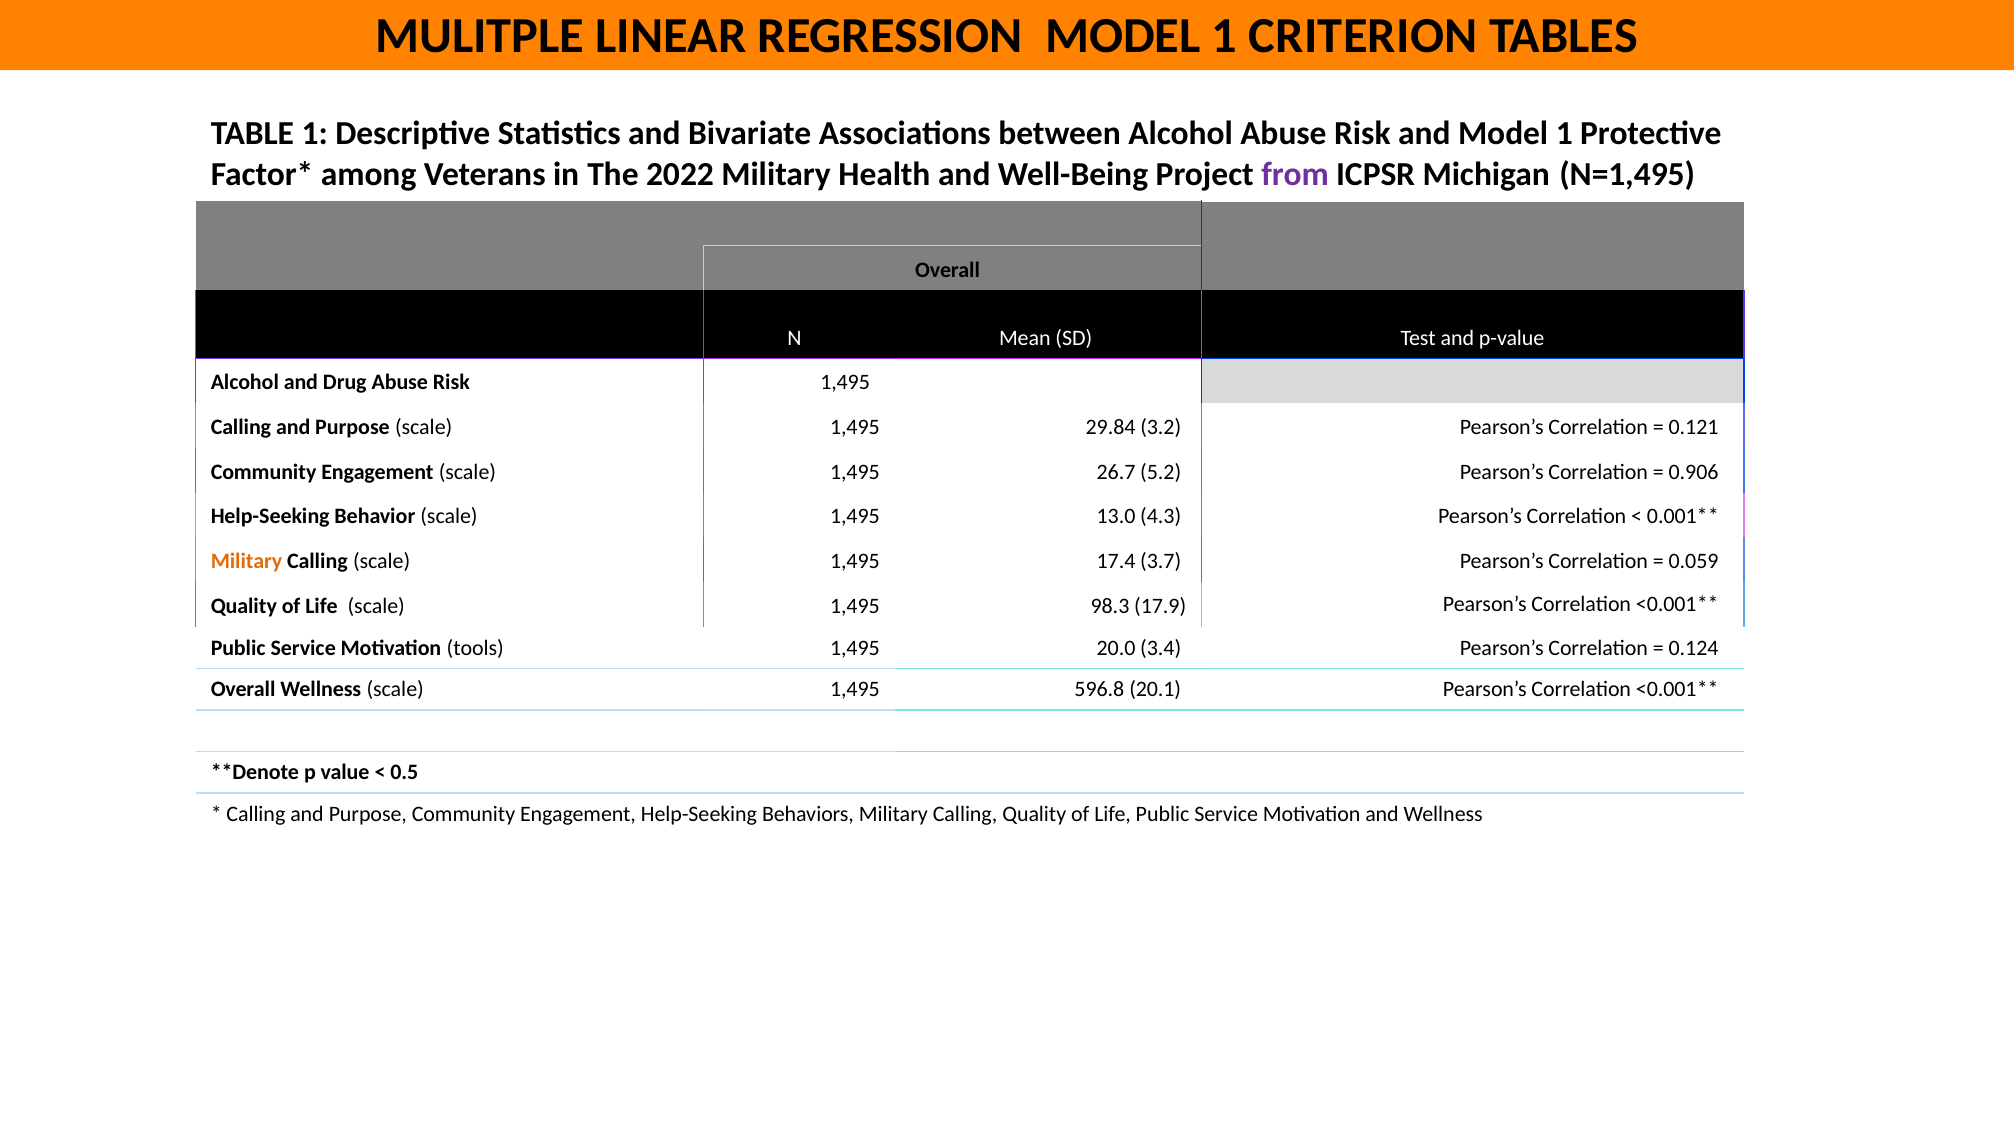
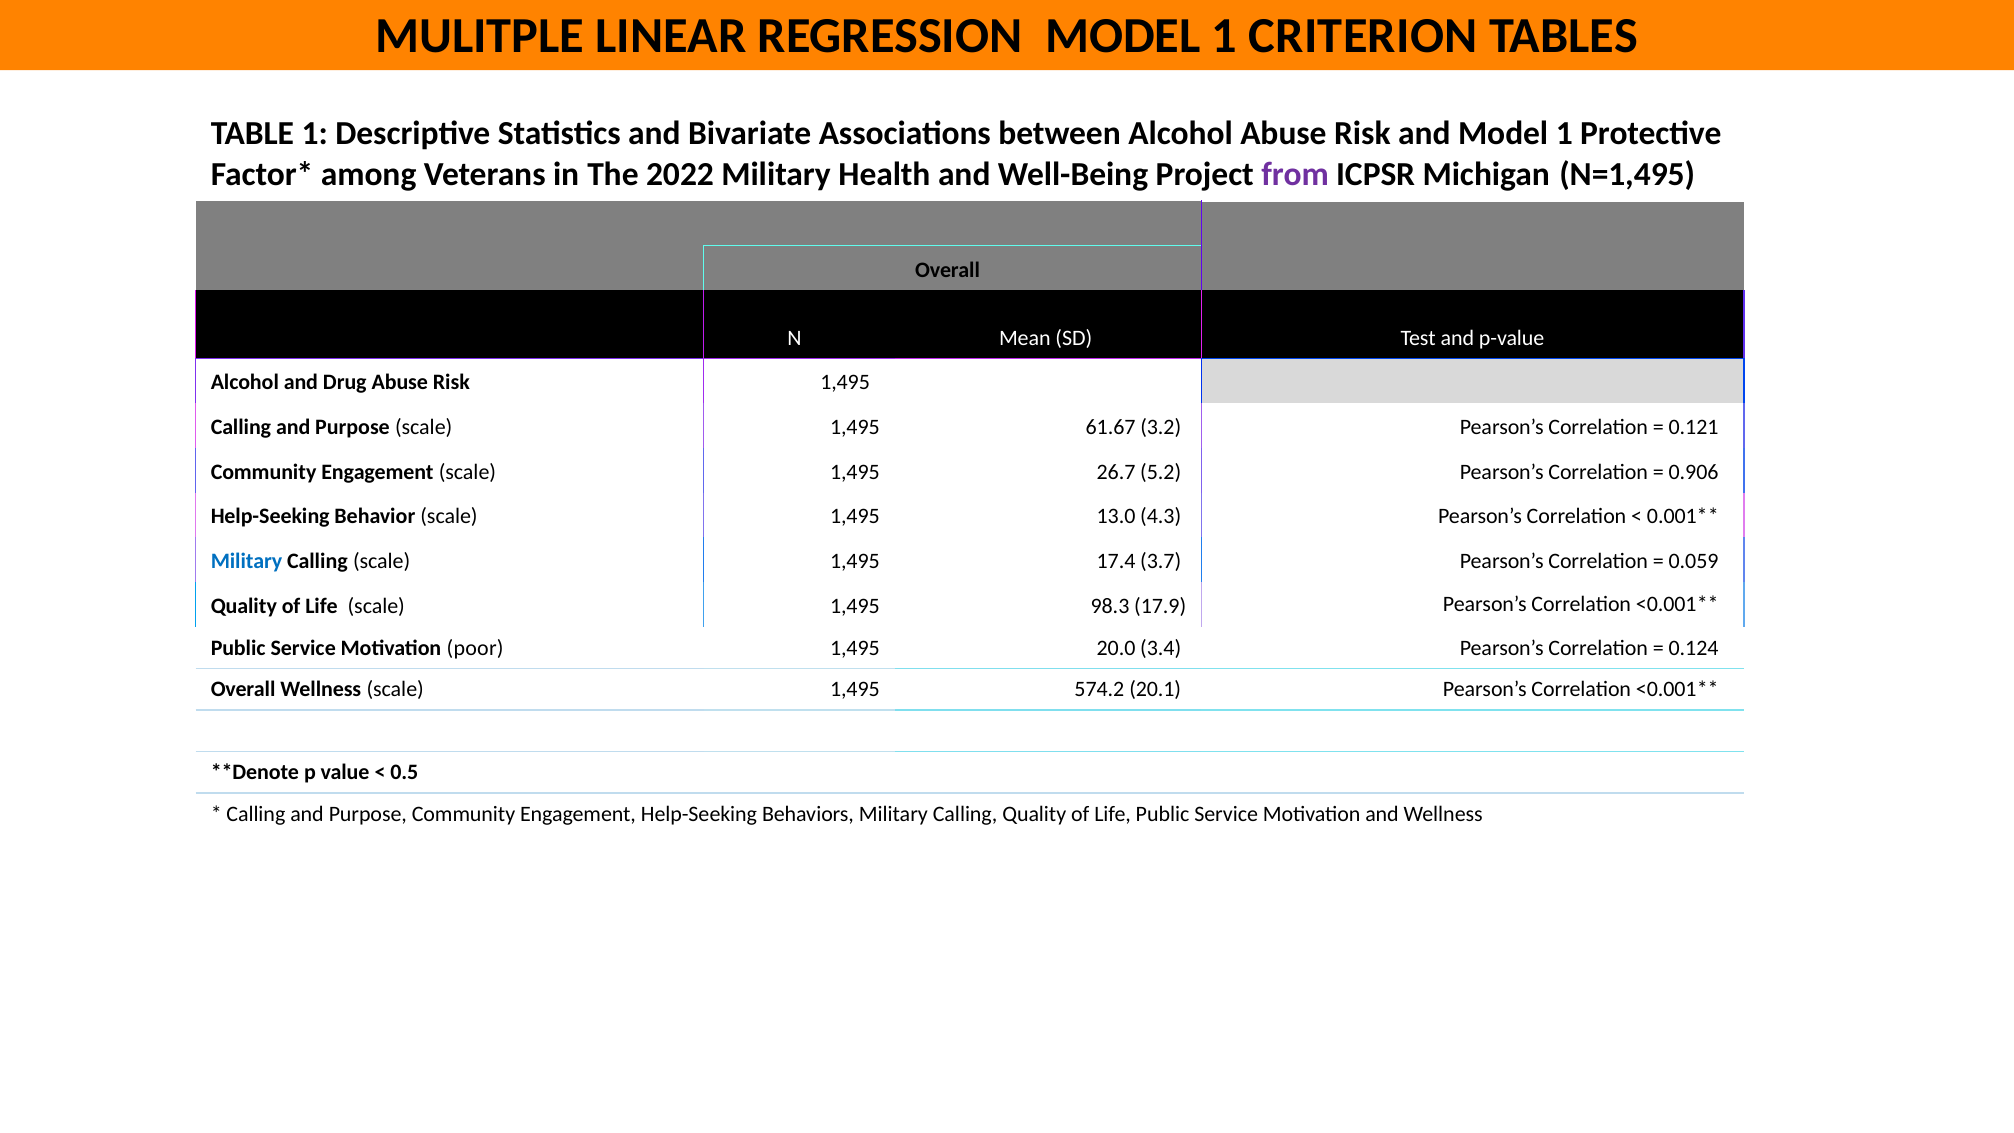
29.84: 29.84 -> 61.67
Military at (247, 561) colour: orange -> blue
tools: tools -> poor
596.8: 596.8 -> 574.2
